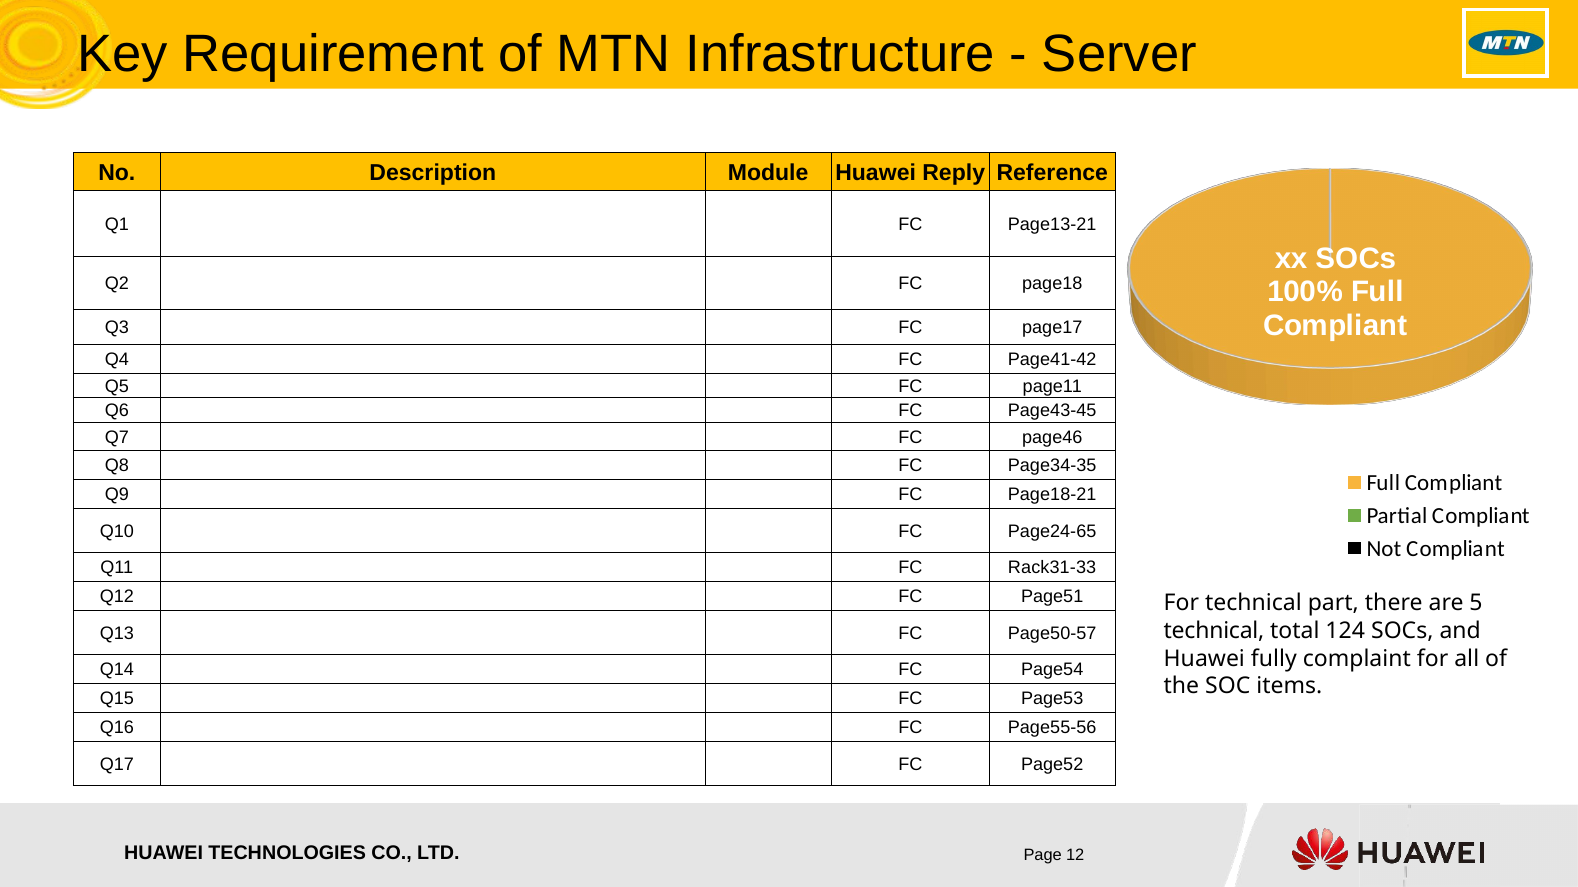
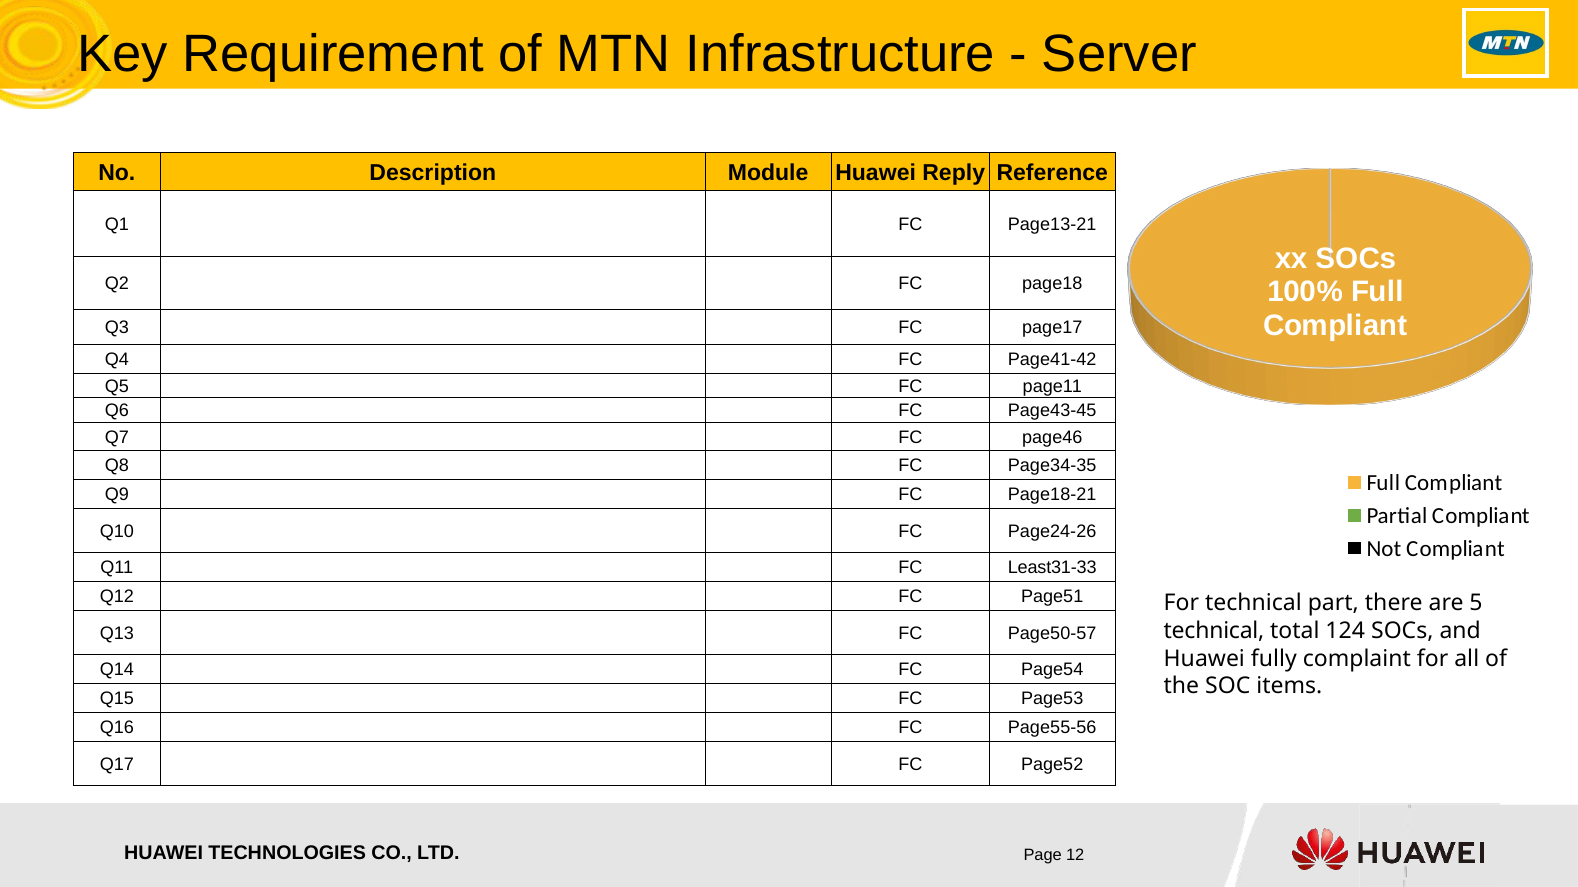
Page24-65: Page24-65 -> Page24-26
Rack31-33: Rack31-33 -> Least31-33
